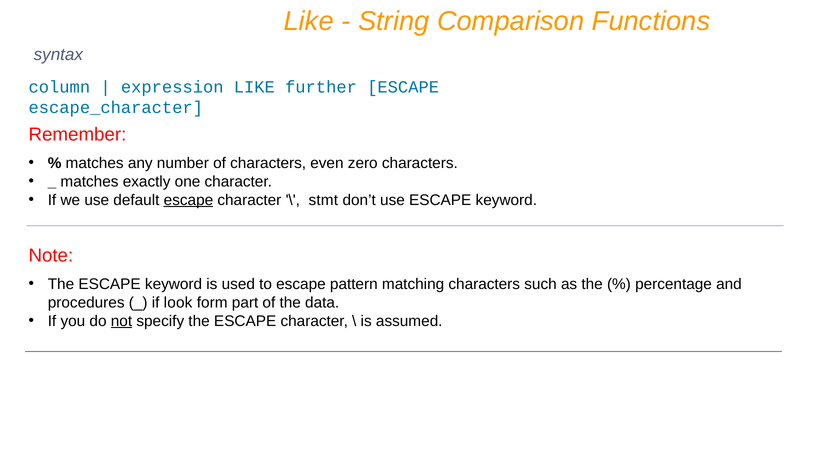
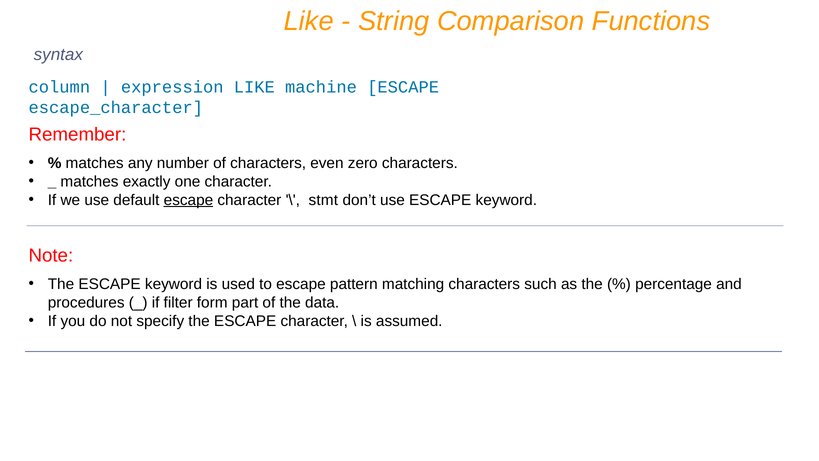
further: further -> machine
look: look -> filter
not underline: present -> none
